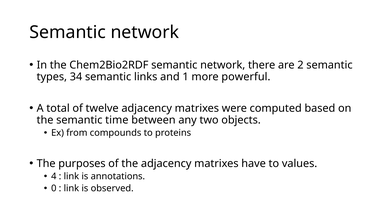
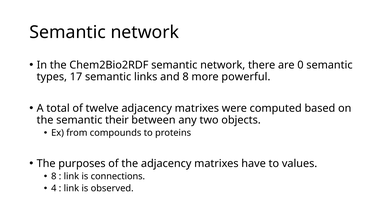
2: 2 -> 0
34: 34 -> 17
and 1: 1 -> 8
time: time -> their
4 at (54, 176): 4 -> 8
annotations: annotations -> connections
0: 0 -> 4
